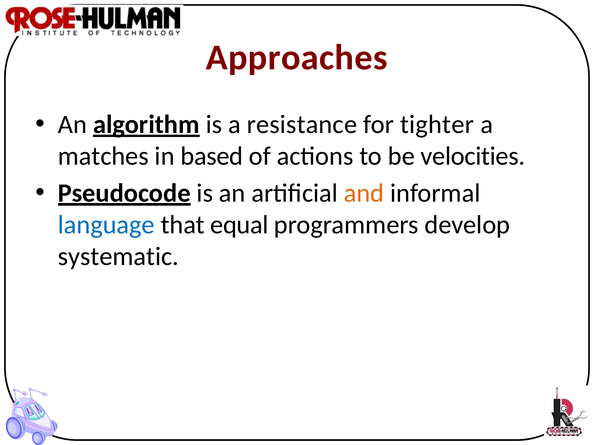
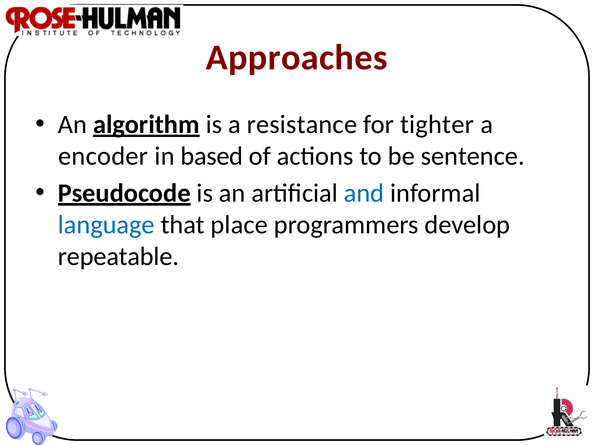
matches: matches -> encoder
velocities: velocities -> sentence
and colour: orange -> blue
equal: equal -> place
systematic: systematic -> repeatable
